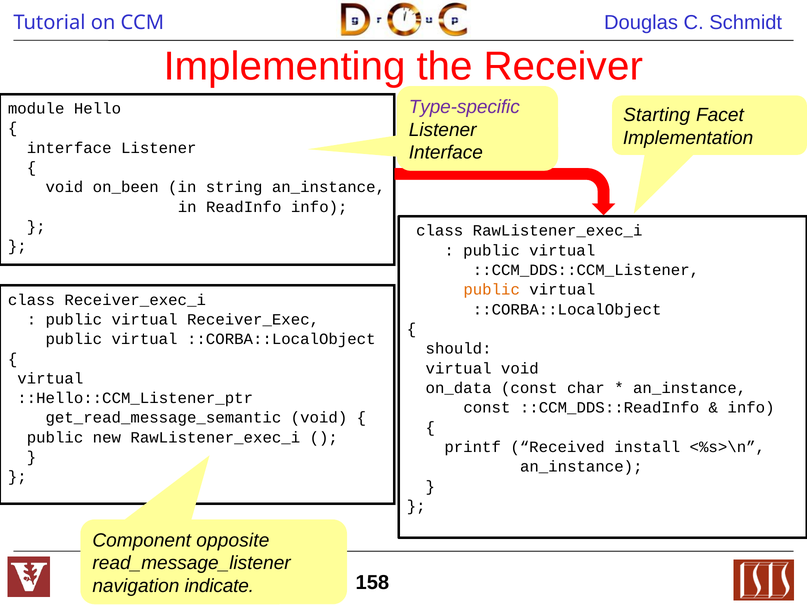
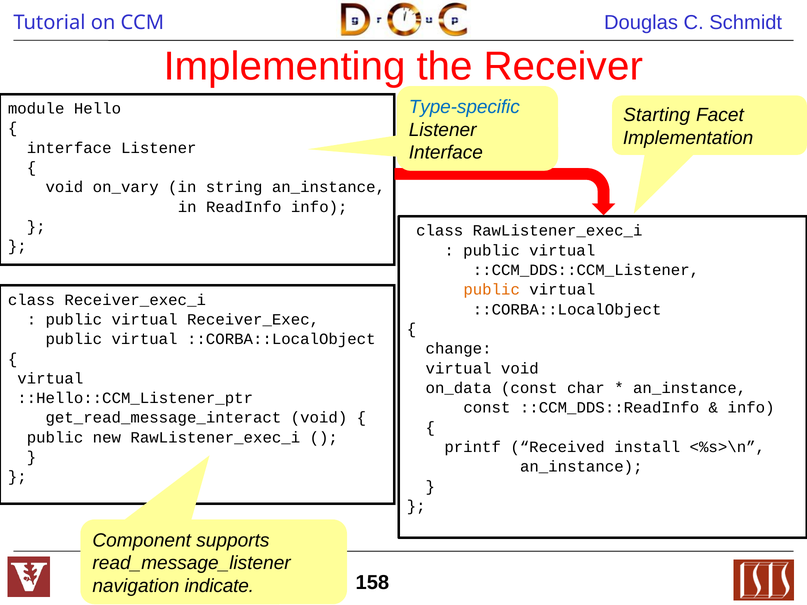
Type-specific colour: purple -> blue
on_been: on_been -> on_vary
should: should -> change
get_read_message_semantic: get_read_message_semantic -> get_read_message_interact
opposite: opposite -> supports
